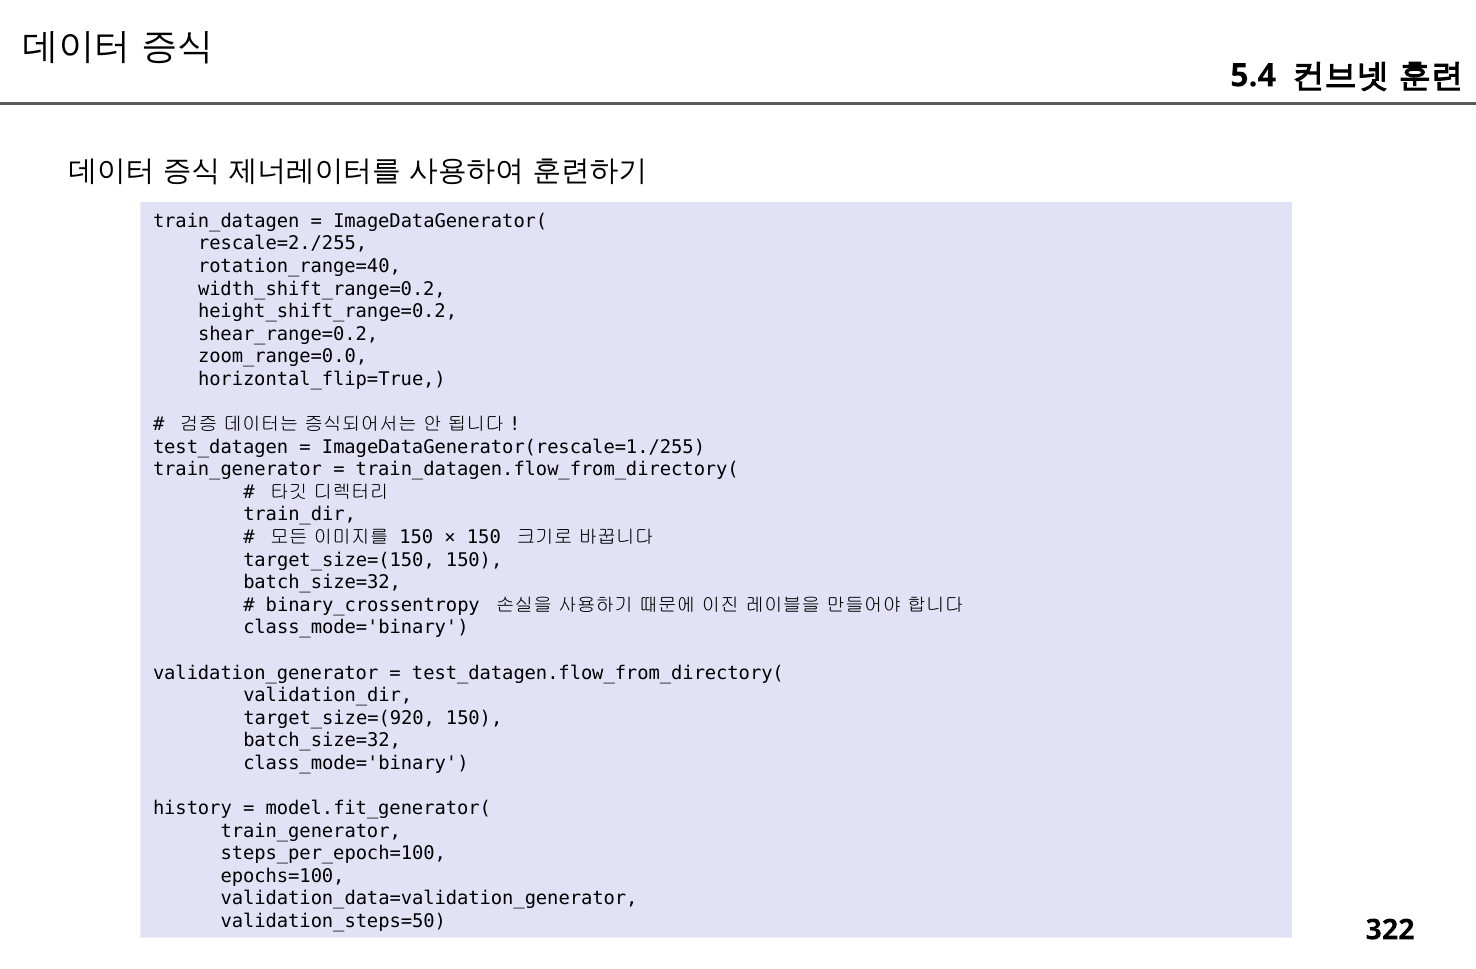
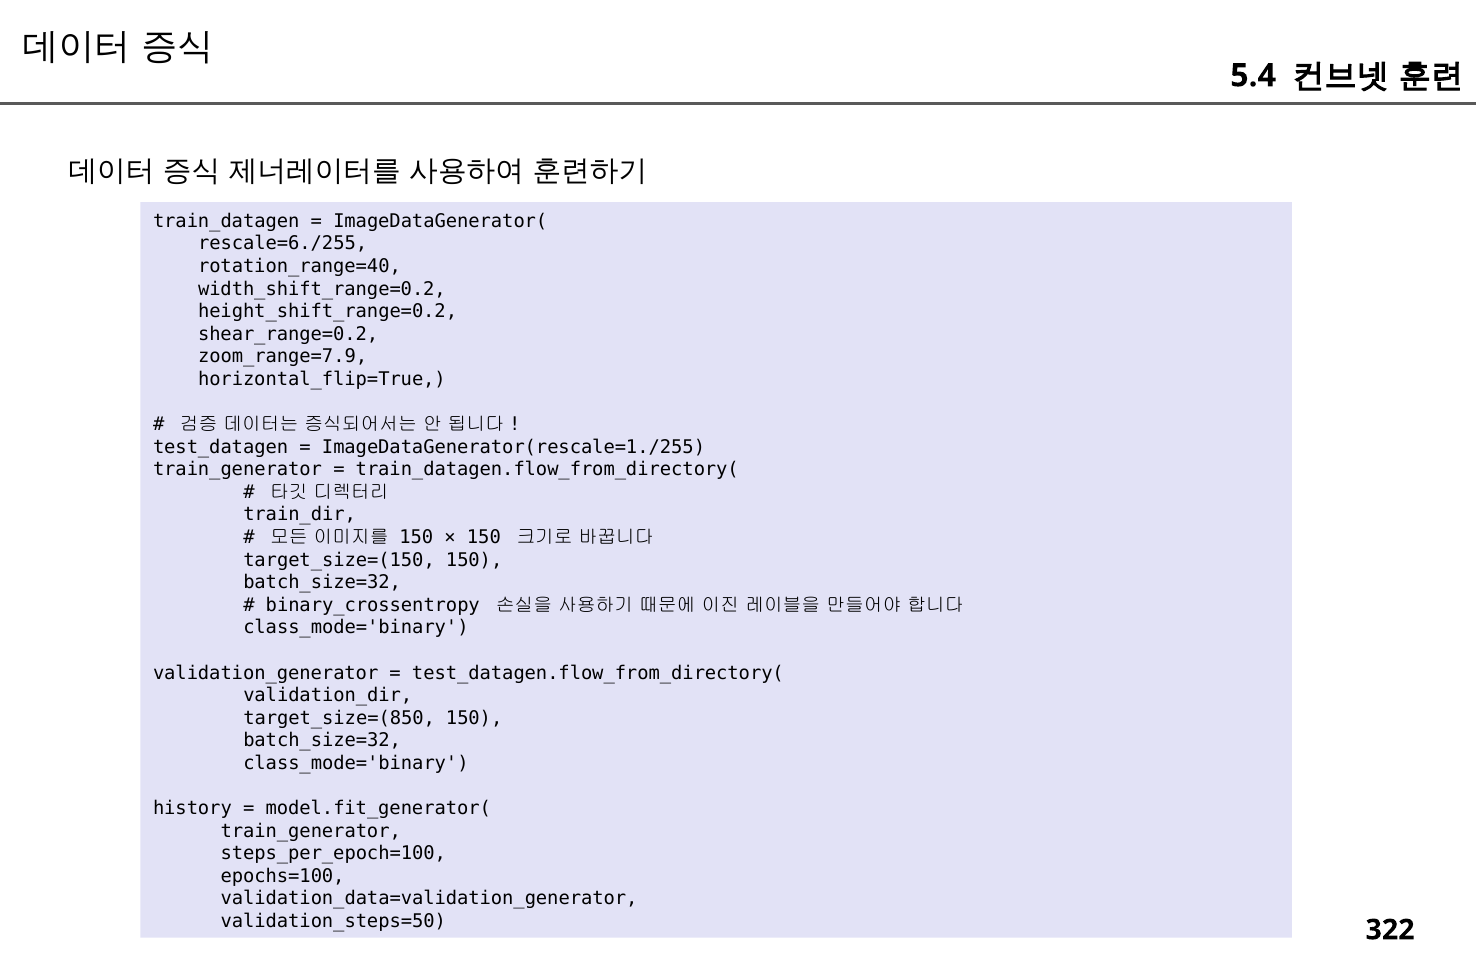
rescale=2./255: rescale=2./255 -> rescale=6./255
zoom_range=0.0: zoom_range=0.0 -> zoom_range=7.9
target_size=(920: target_size=(920 -> target_size=(850
